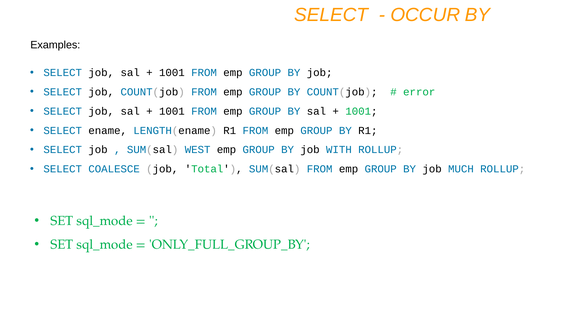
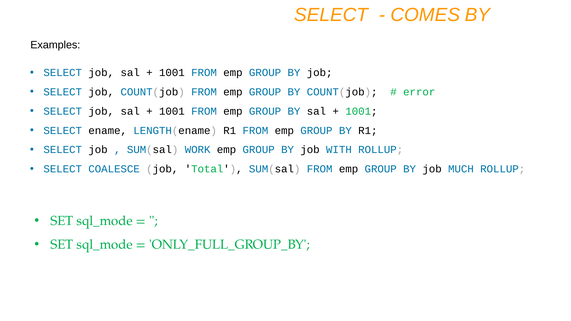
OCCUR: OCCUR -> COMES
WEST: WEST -> WORK
